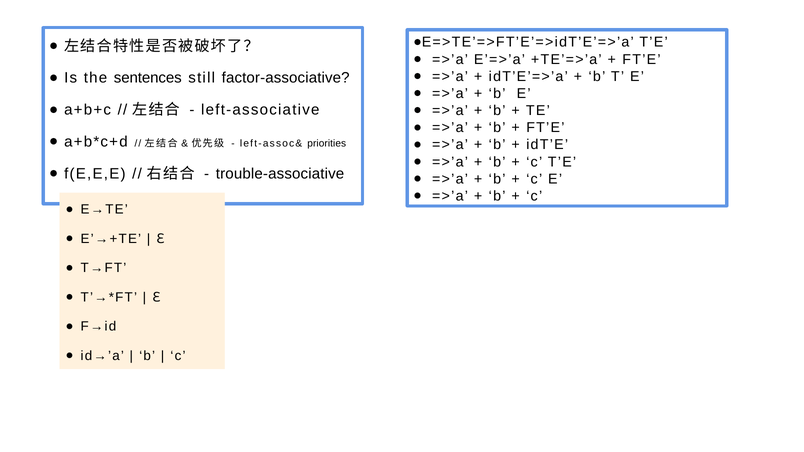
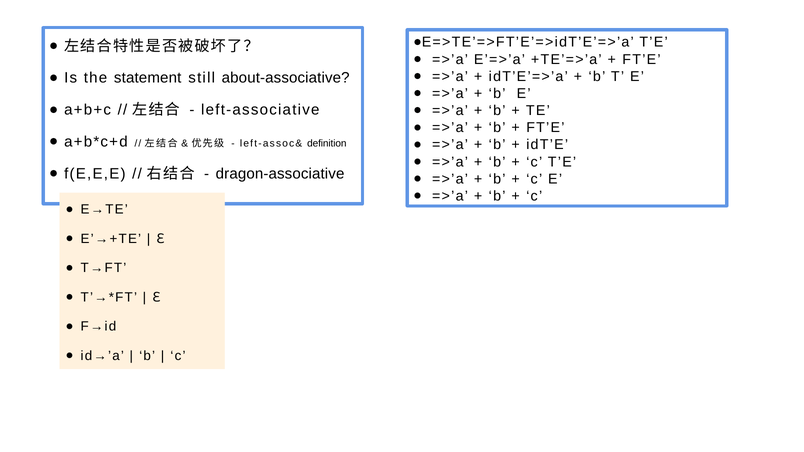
sentences: sentences -> statement
factor-associative: factor-associative -> about-associative
priorities: priorities -> definition
trouble-associative: trouble-associative -> dragon-associative
